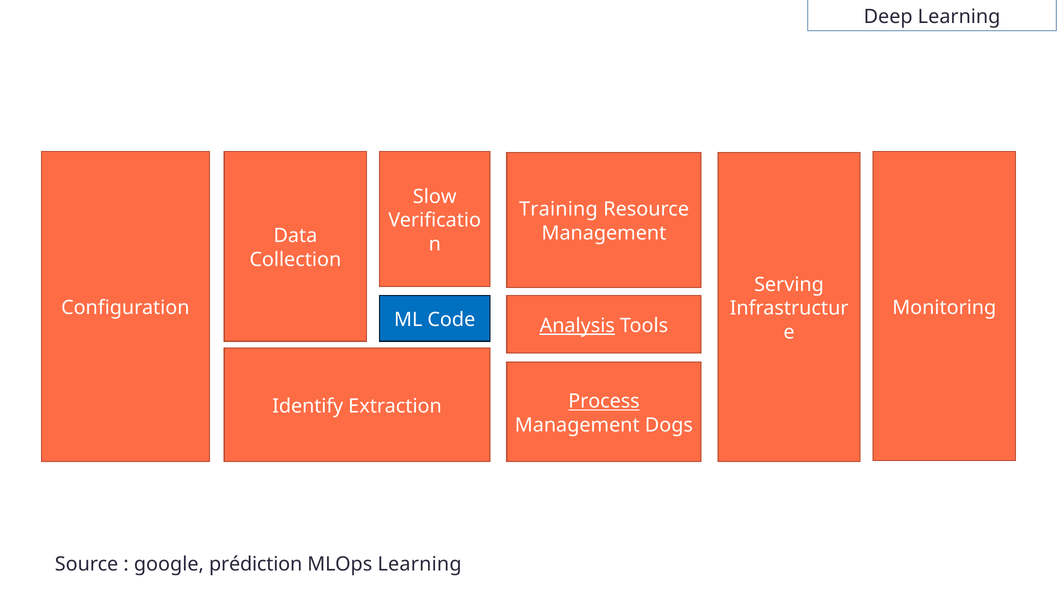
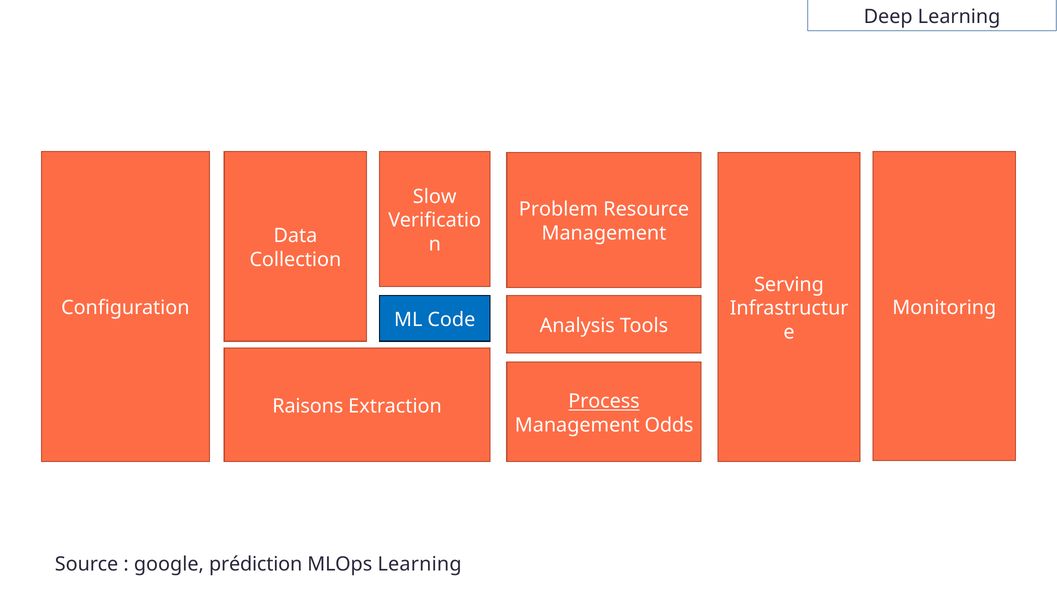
Training: Training -> Problem
Analysis underline: present -> none
Identify: Identify -> Raisons
Dogs: Dogs -> Odds
